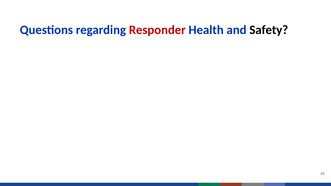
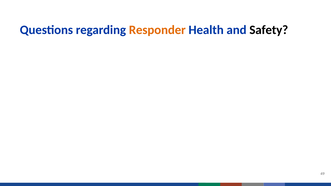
Responder colour: red -> orange
